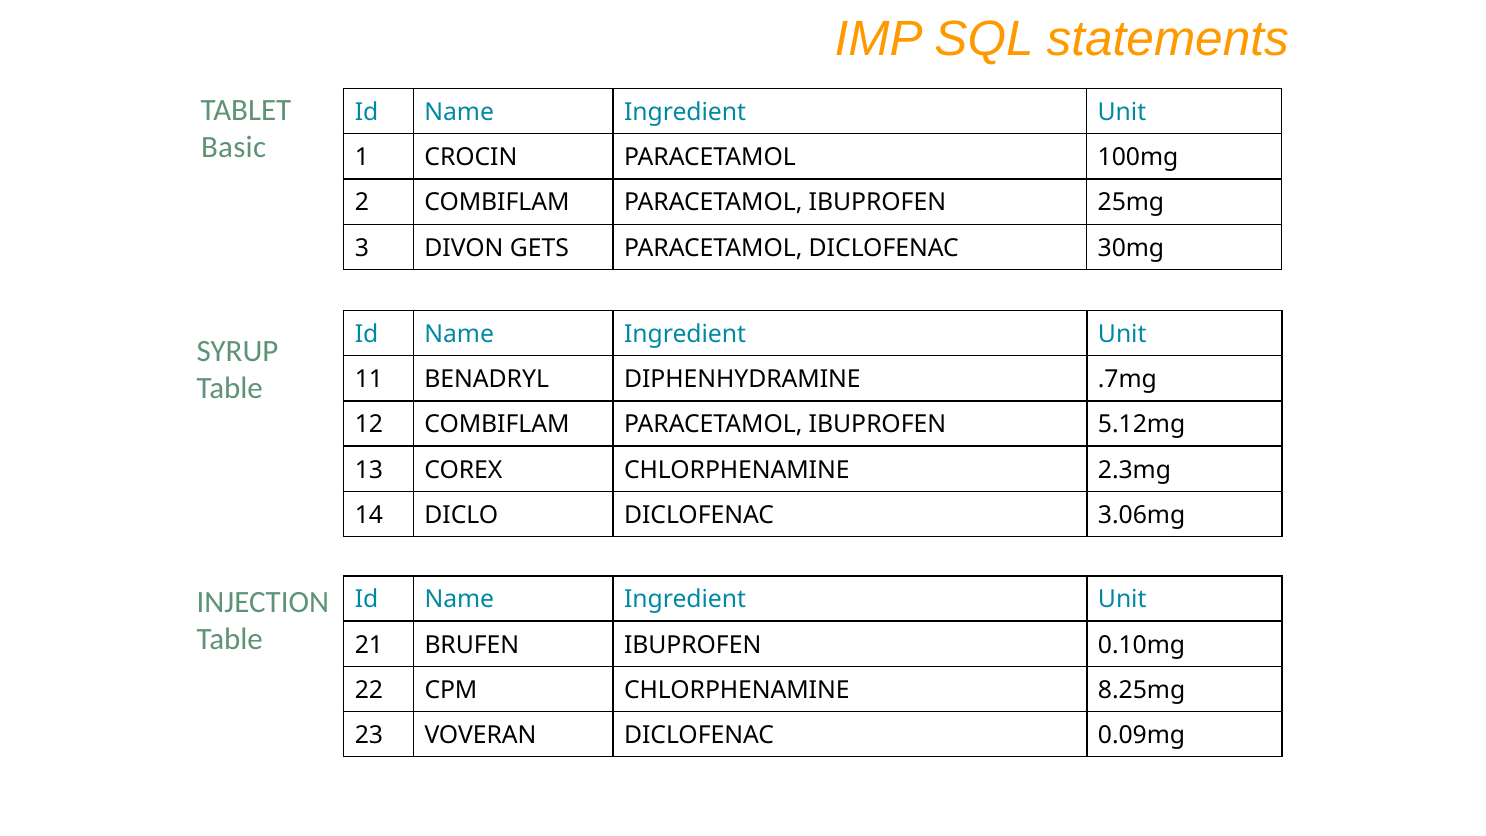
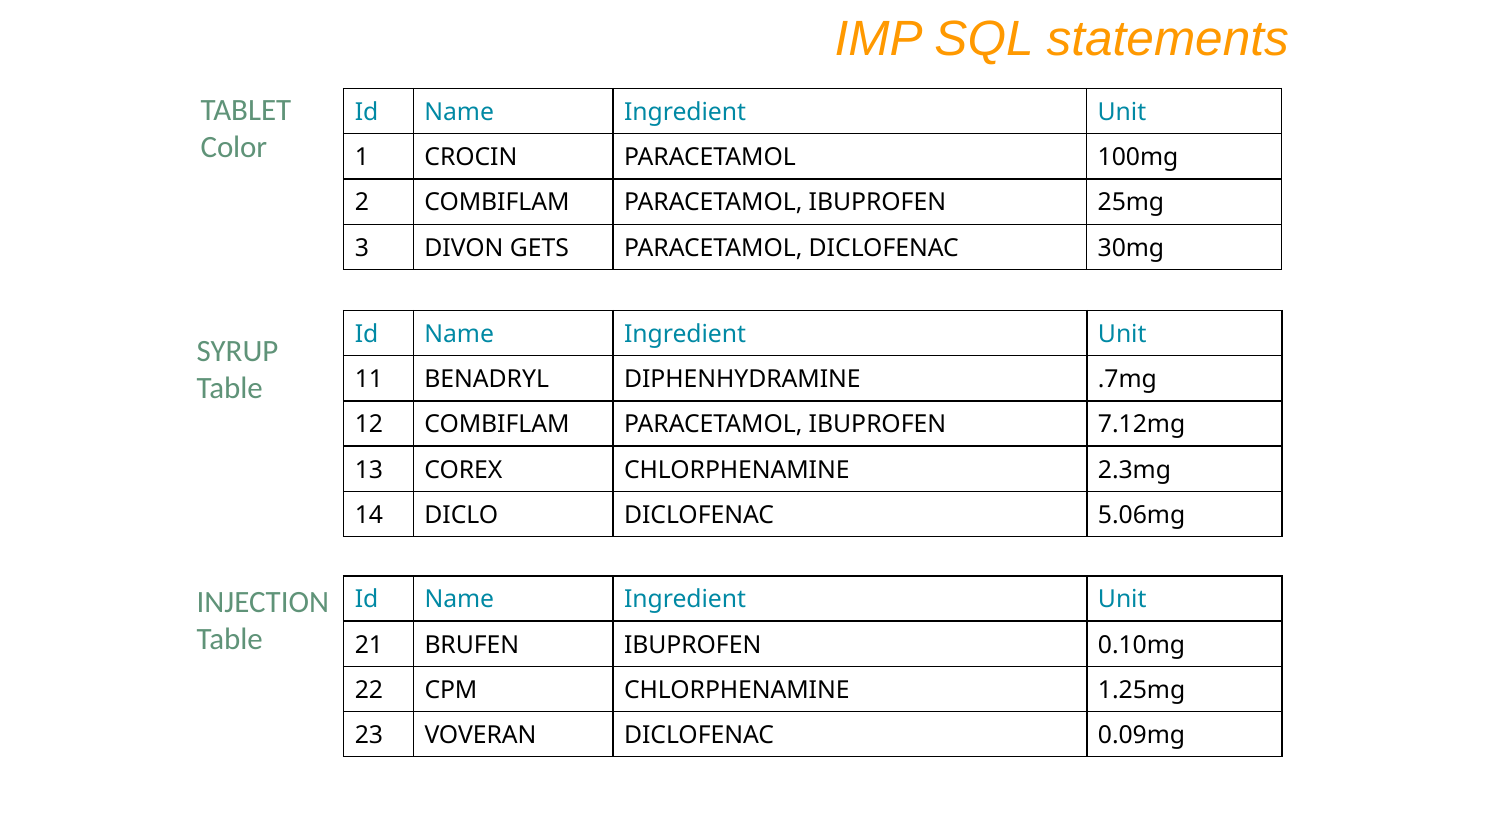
Basic: Basic -> Color
5.12mg: 5.12mg -> 7.12mg
3.06mg: 3.06mg -> 5.06mg
8.25mg: 8.25mg -> 1.25mg
